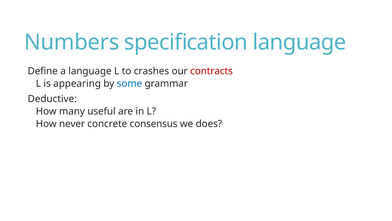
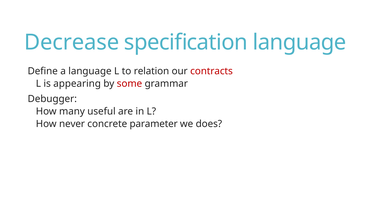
Numbers: Numbers -> Decrease
crashes: crashes -> relation
some colour: blue -> red
Deductive: Deductive -> Debugger
consensus: consensus -> parameter
